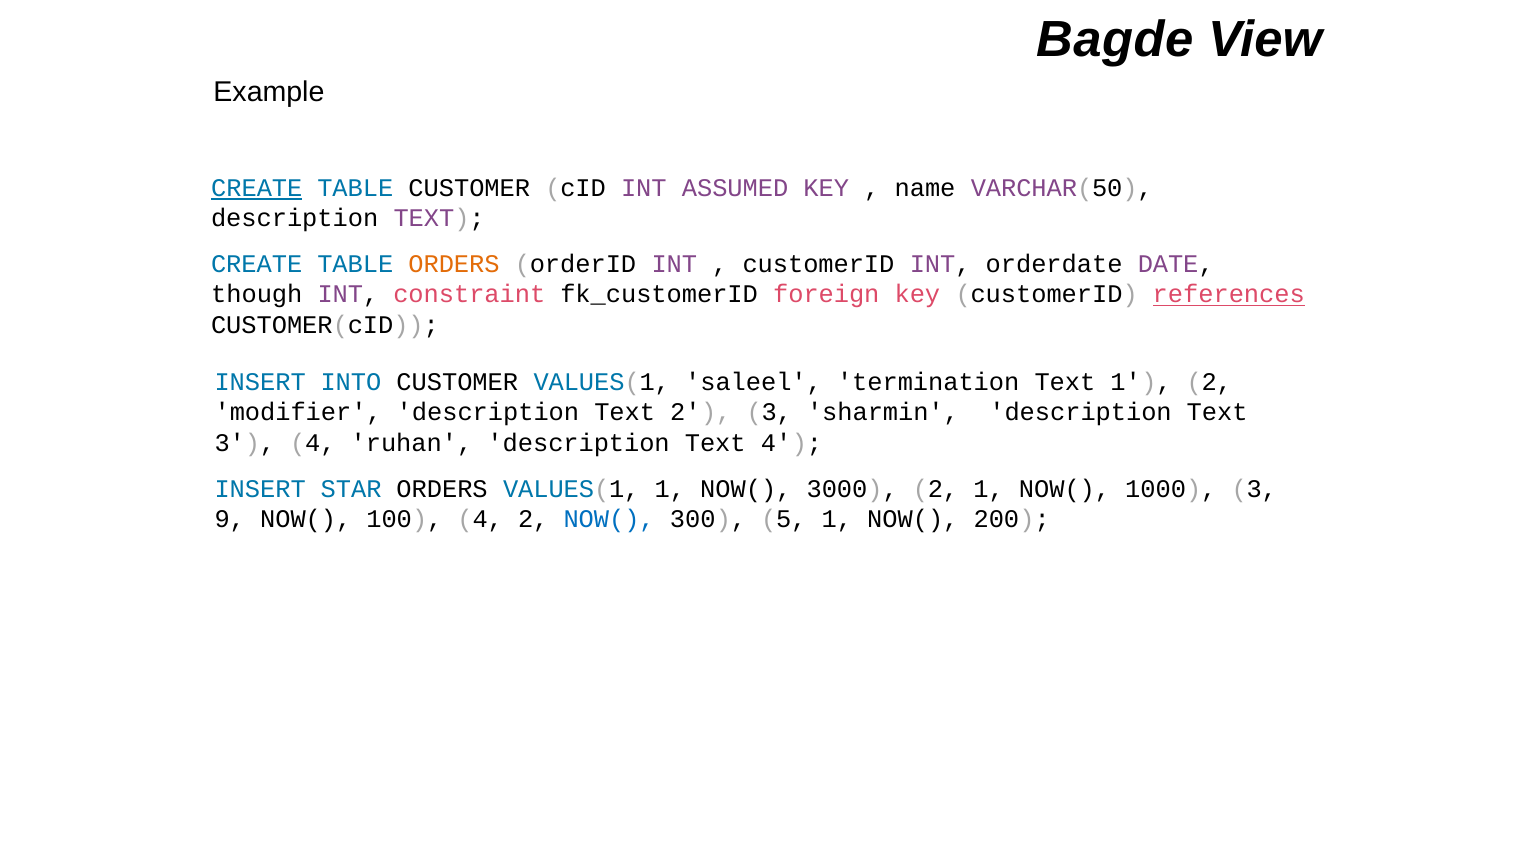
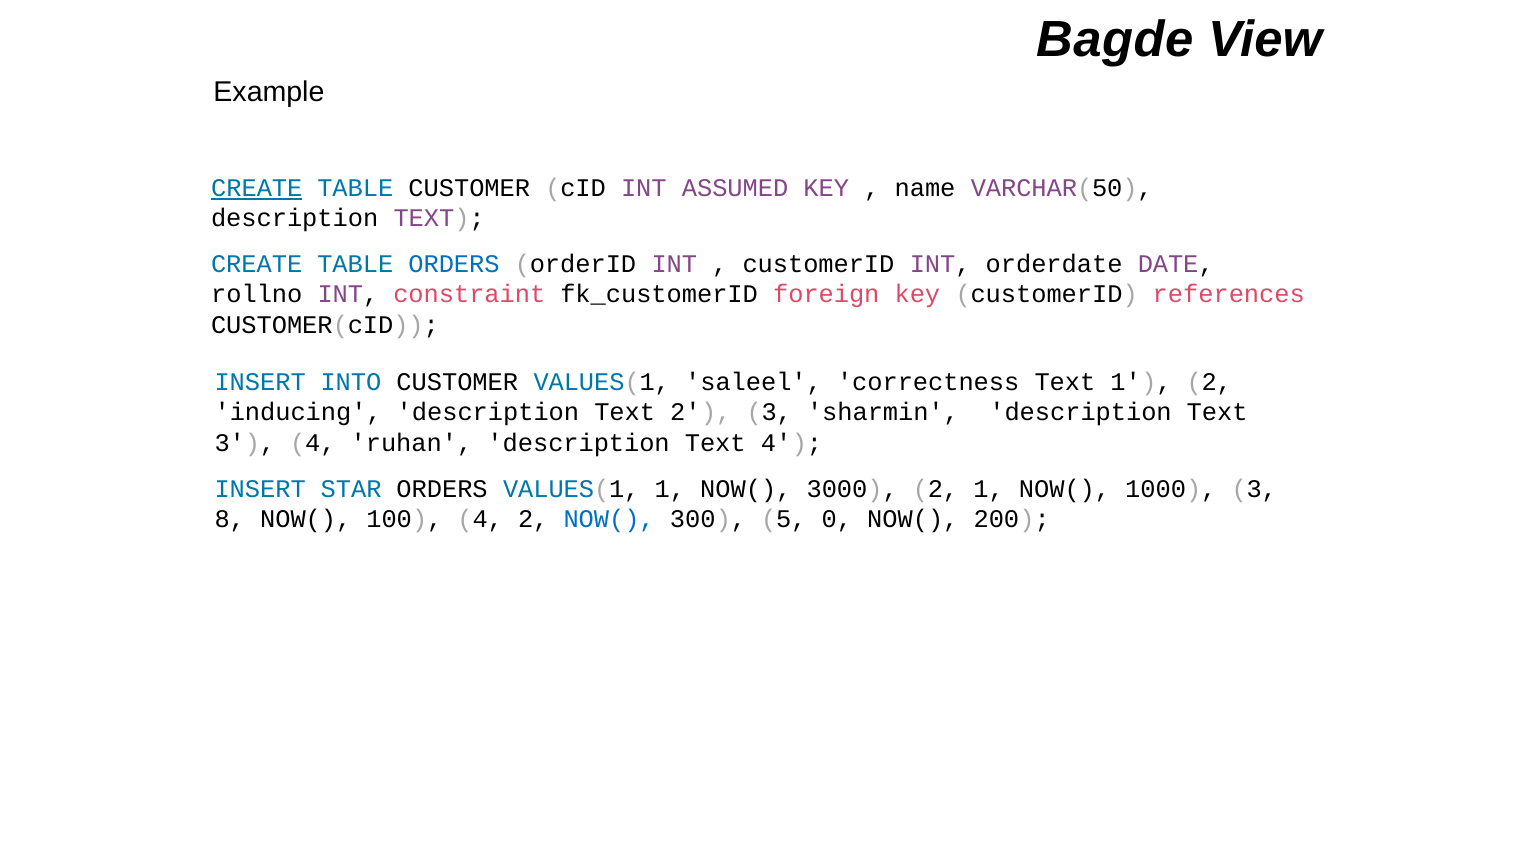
ORDERS at (454, 264) colour: orange -> blue
though: though -> rollno
references underline: present -> none
termination: termination -> correctness
modifier: modifier -> inducing
9: 9 -> 8
5 1: 1 -> 0
